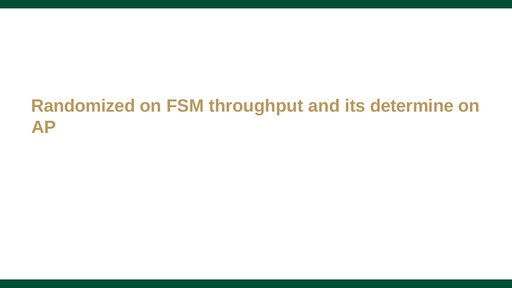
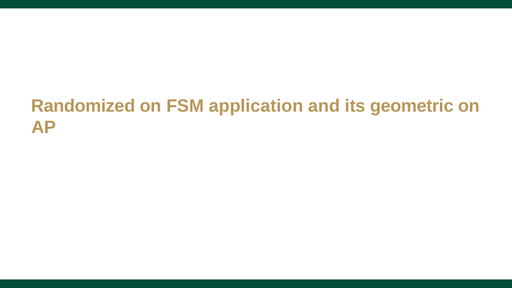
throughput: throughput -> application
determine: determine -> geometric
